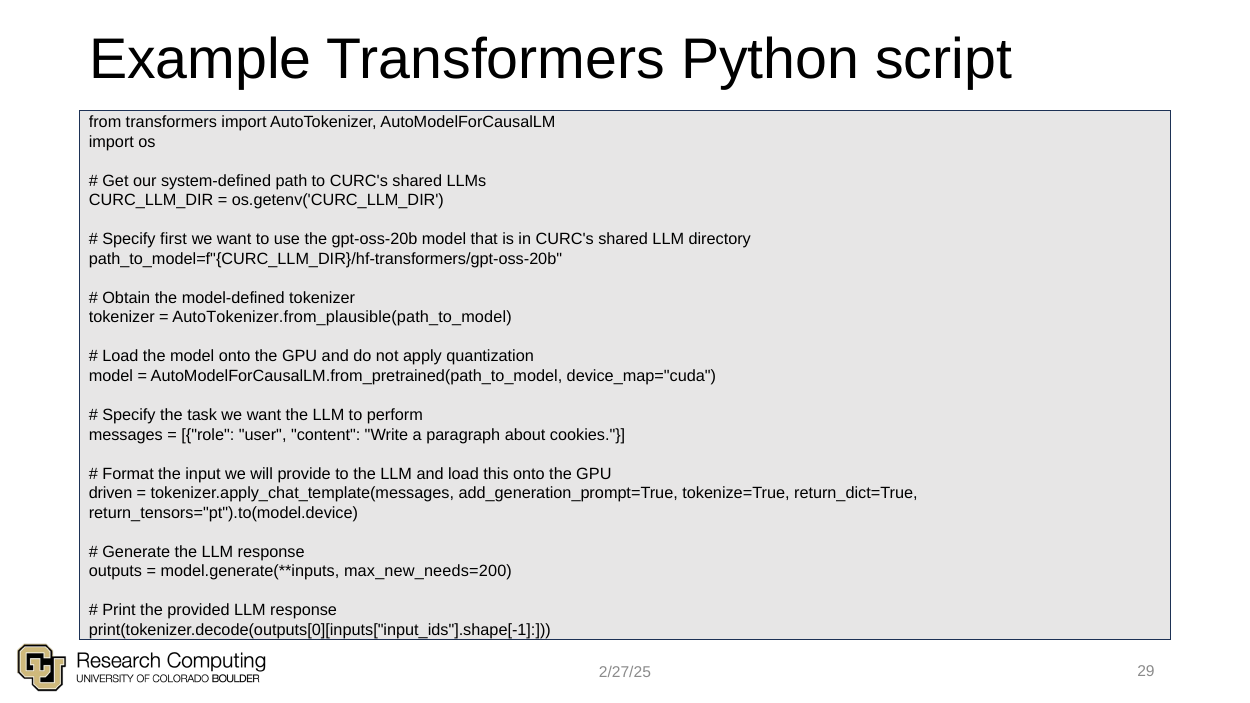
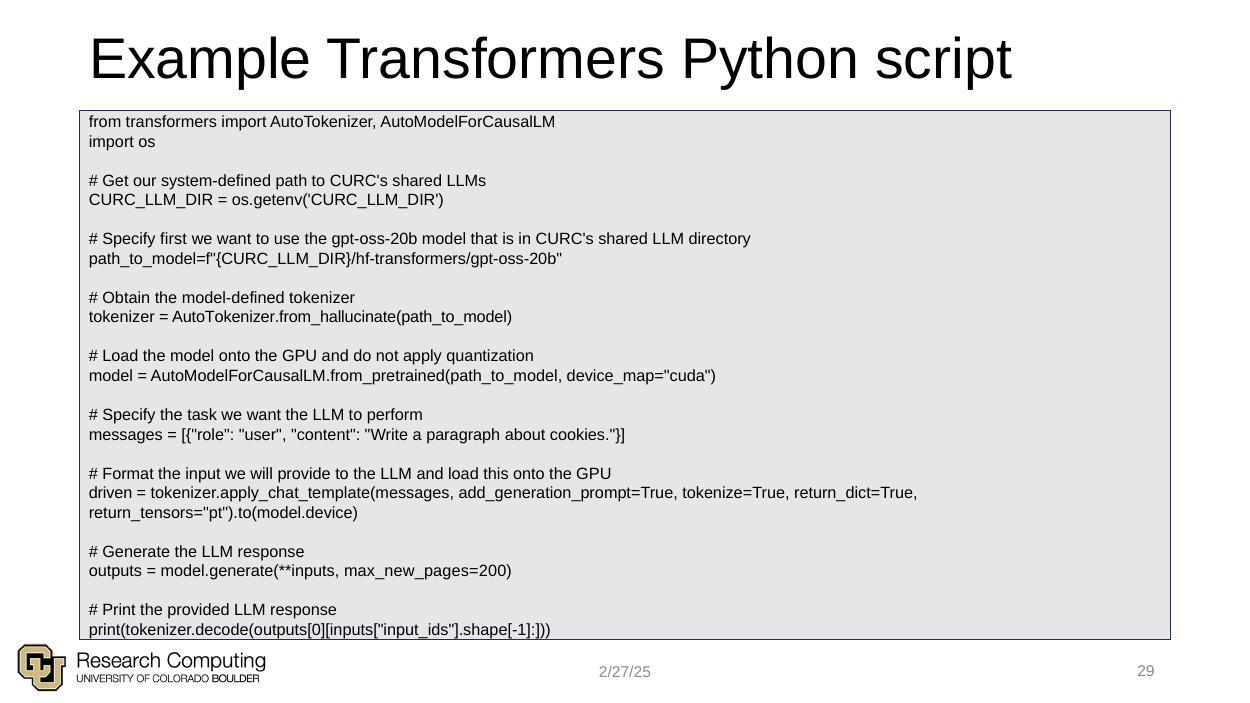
AutoTokenizer.from_plausible(path_to_model: AutoTokenizer.from_plausible(path_to_model -> AutoTokenizer.from_hallucinate(path_to_model
max_new_needs=200: max_new_needs=200 -> max_new_pages=200
